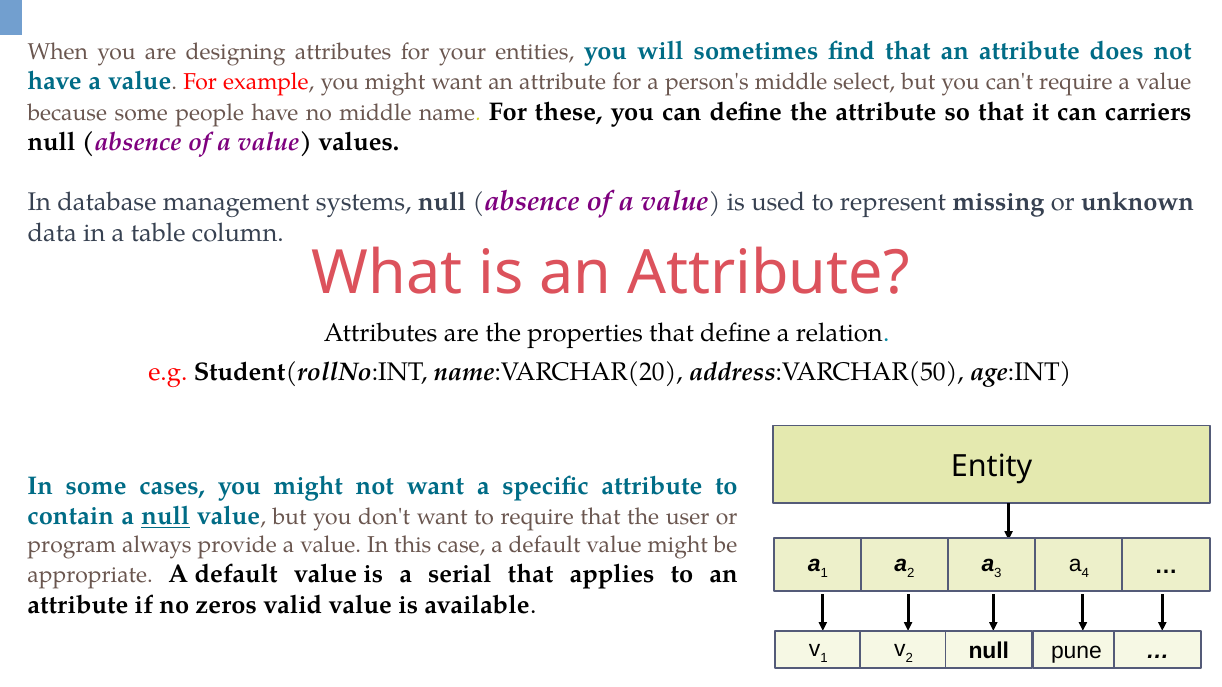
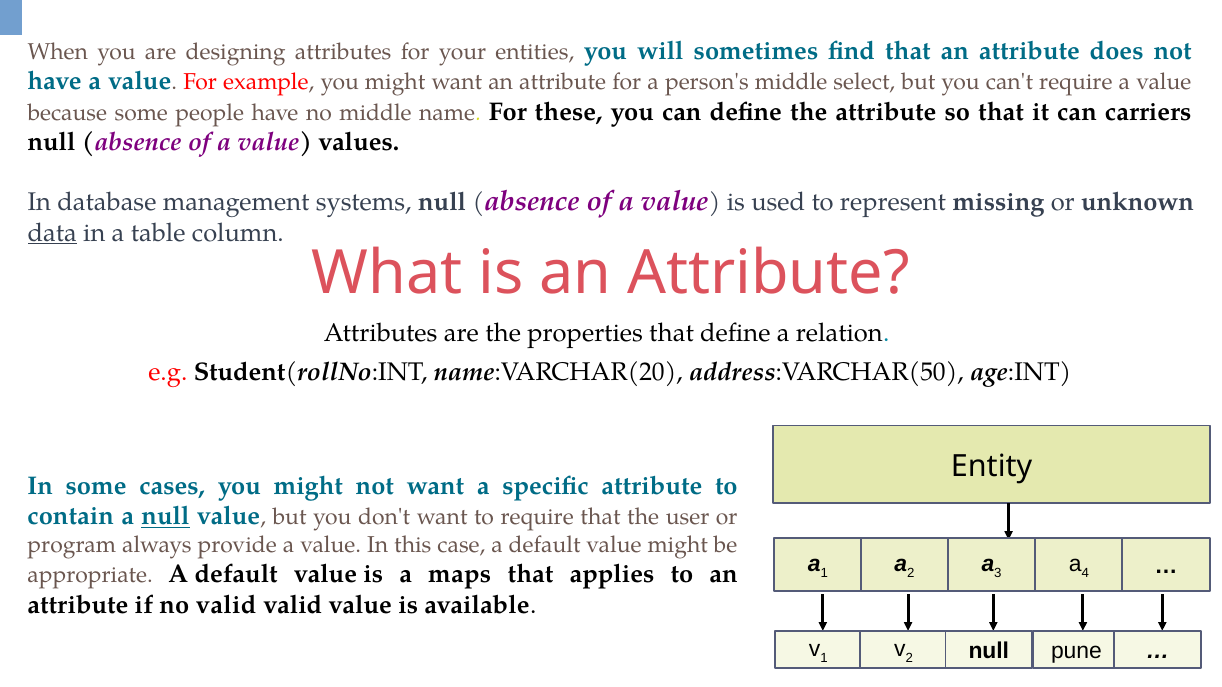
data underline: none -> present
serial: serial -> maps
no zeros: zeros -> valid
